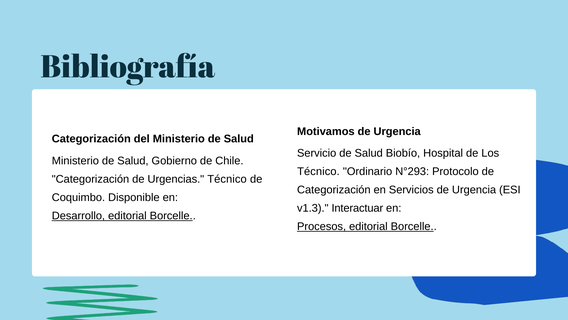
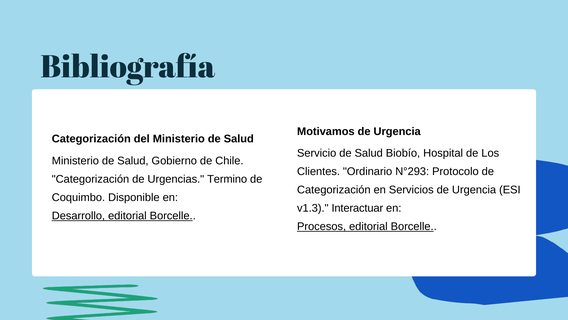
Técnico at (318, 171): Técnico -> Clientes
Urgencias Técnico: Técnico -> Termino
